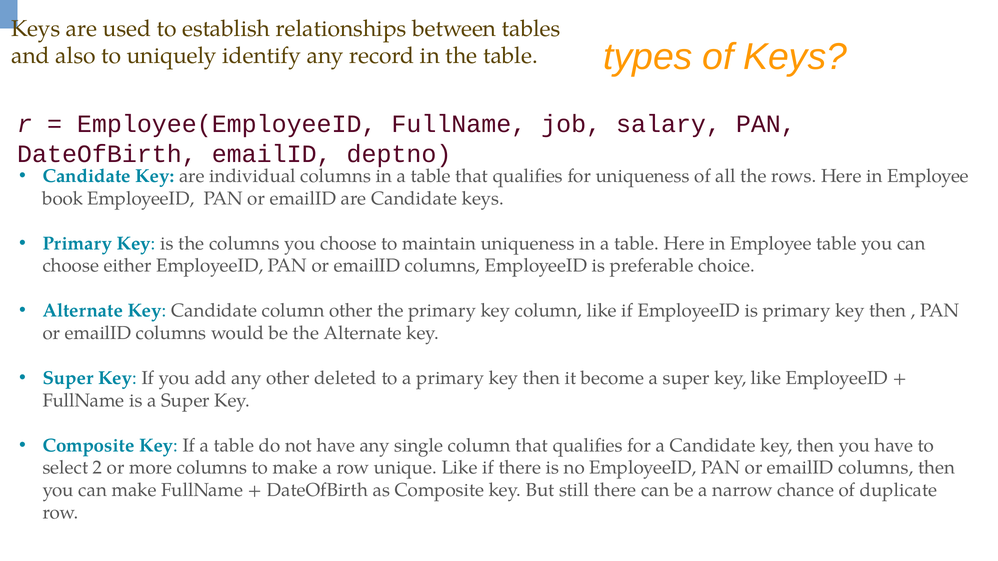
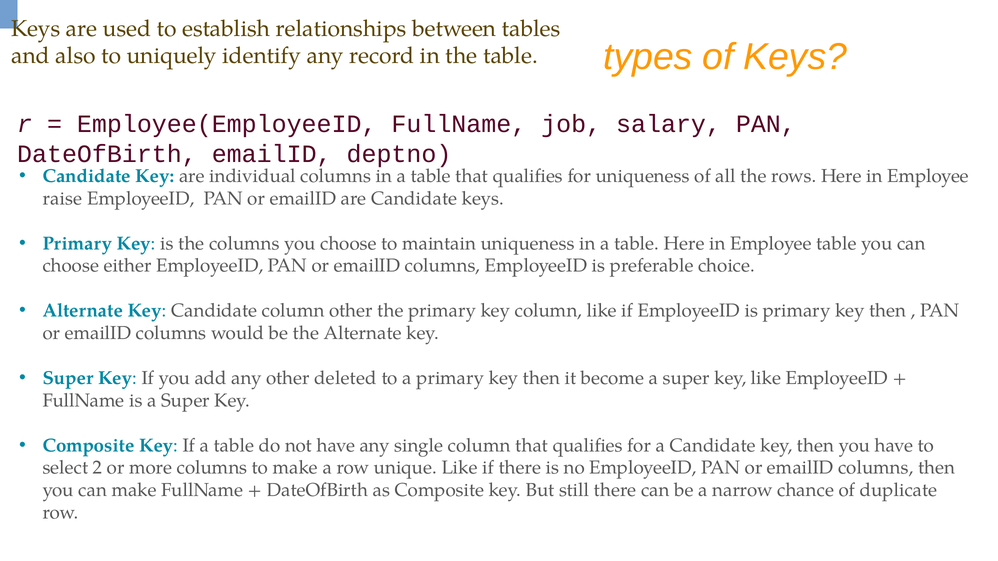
book: book -> raise
